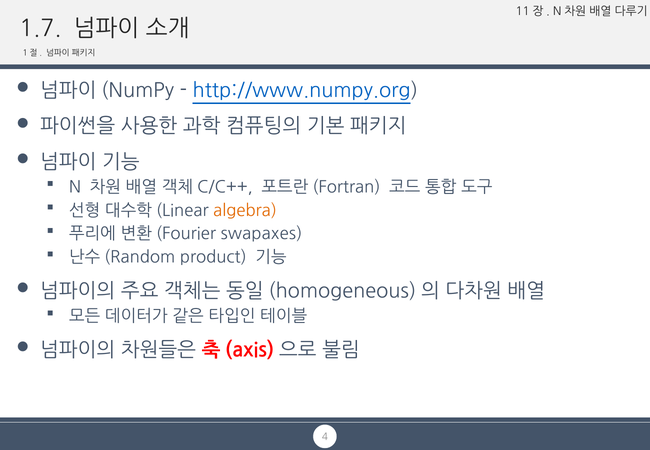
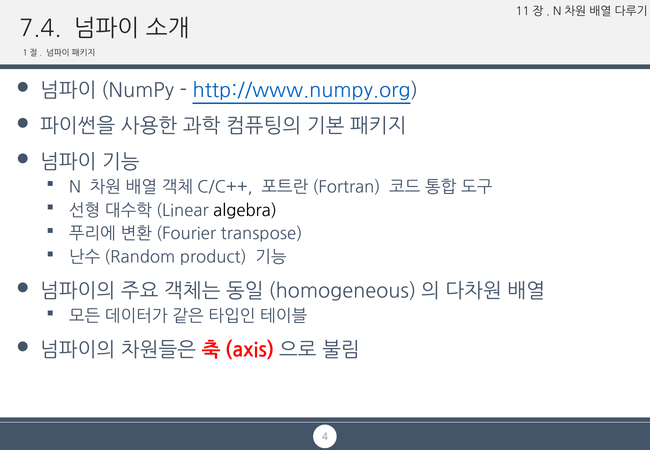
1.7: 1.7 -> 7.4
algebra colour: orange -> black
swapaxes: swapaxes -> transpose
